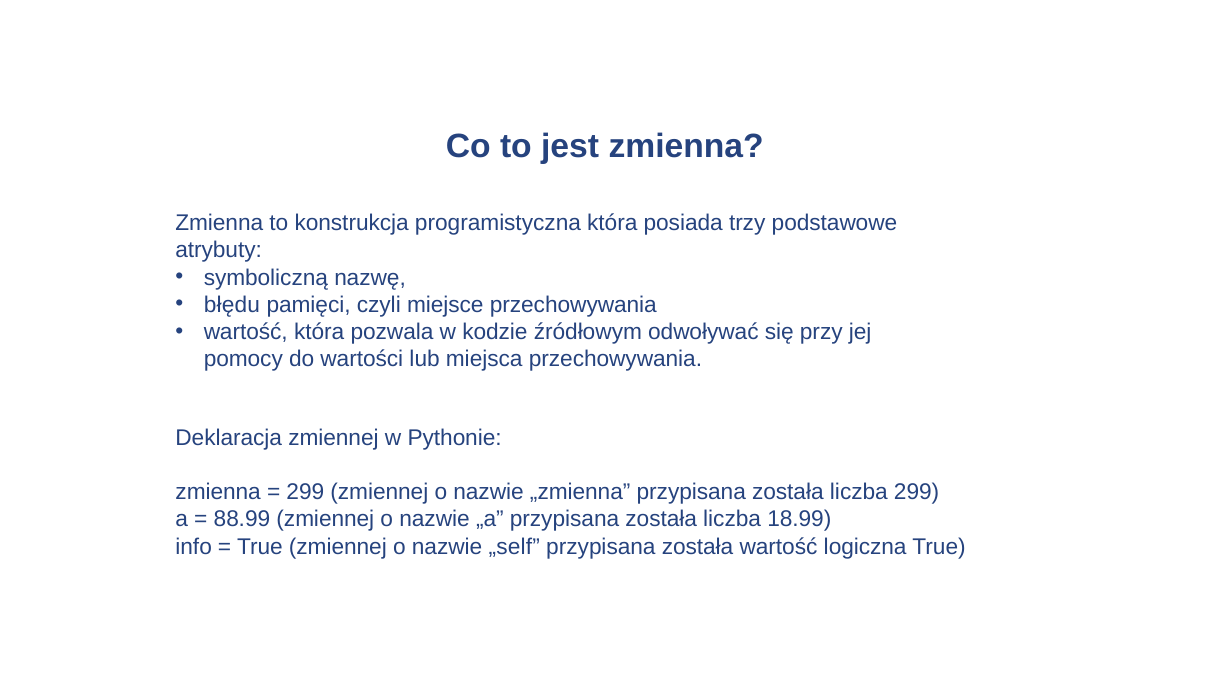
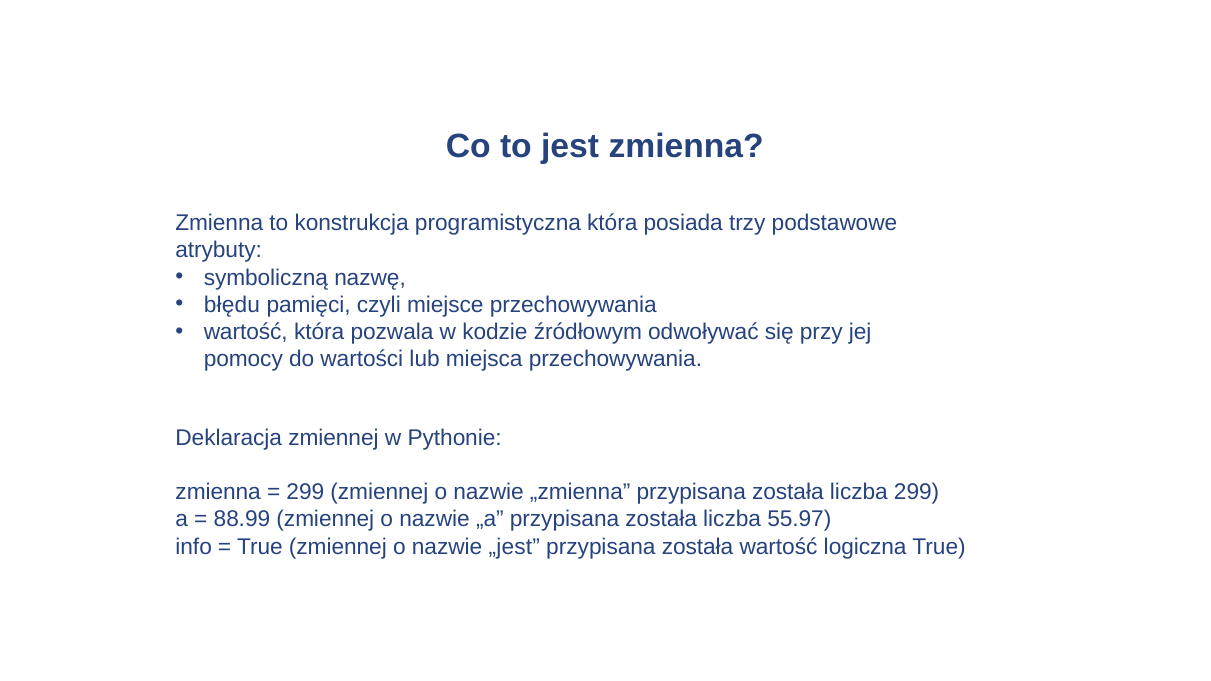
18.99: 18.99 -> 55.97
„self: „self -> „jest
